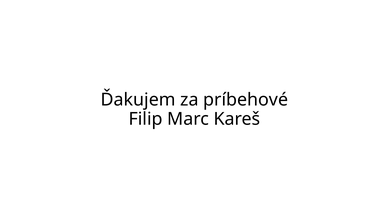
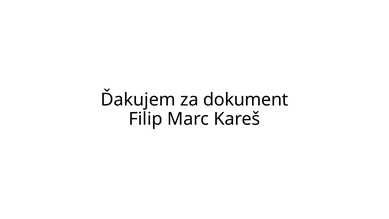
príbehové: príbehové -> dokument
